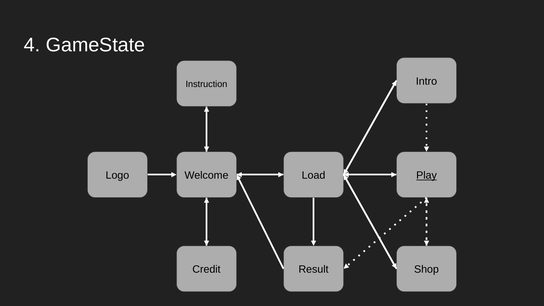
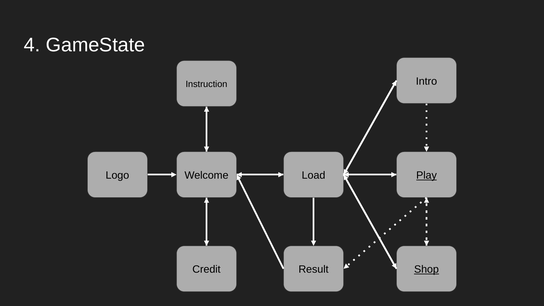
Shop underline: none -> present
